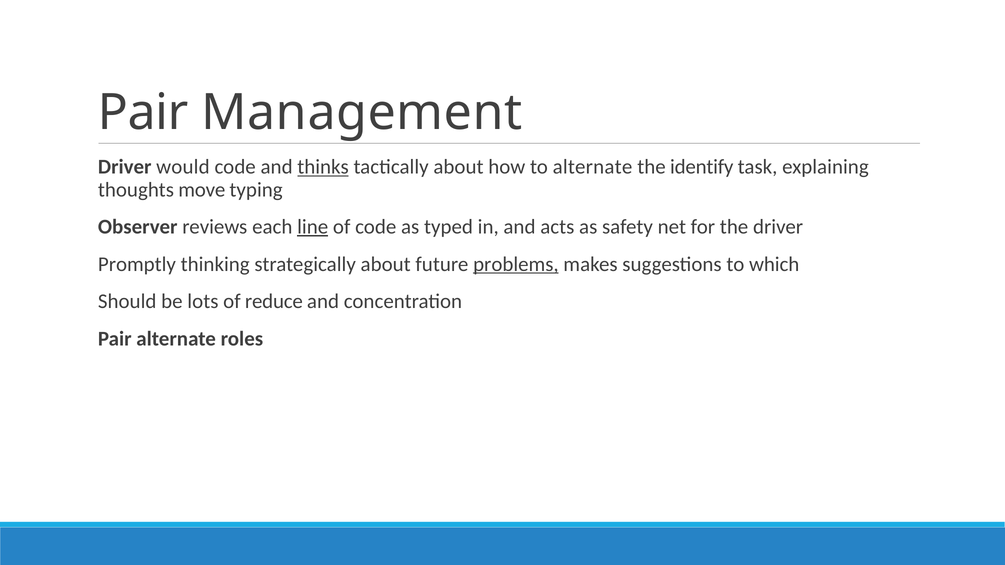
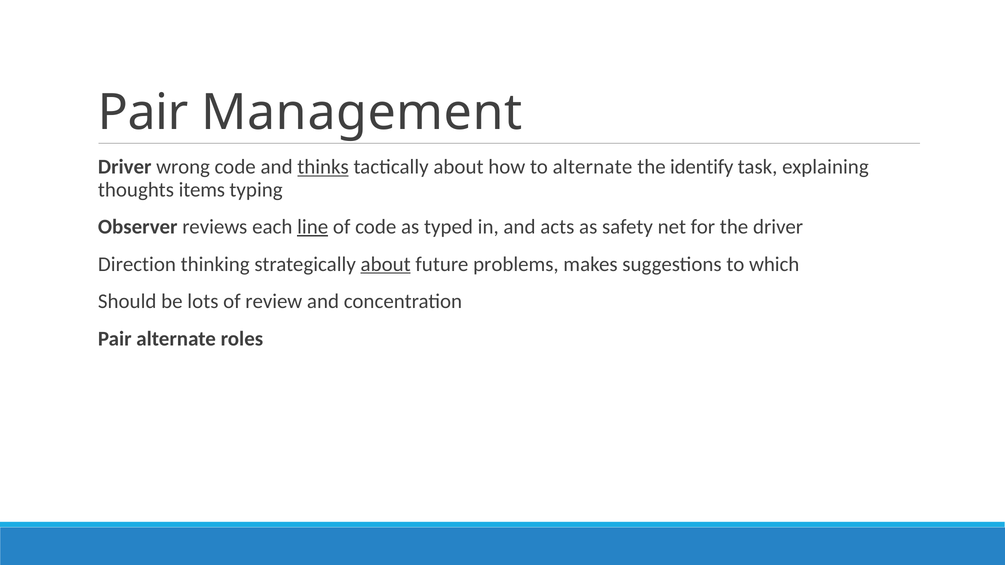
would: would -> wrong
move: move -> items
Promptly: Promptly -> Direction
about at (386, 264) underline: none -> present
problems underline: present -> none
reduce: reduce -> review
